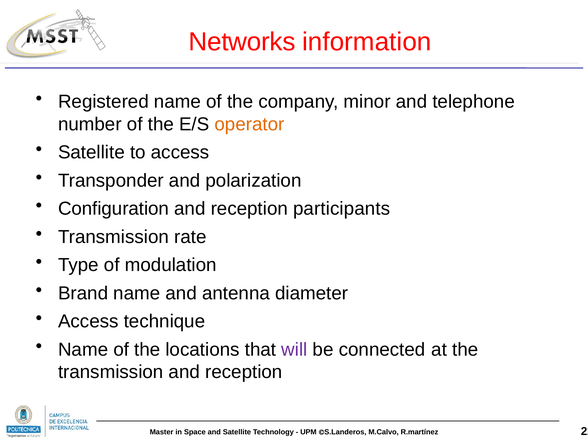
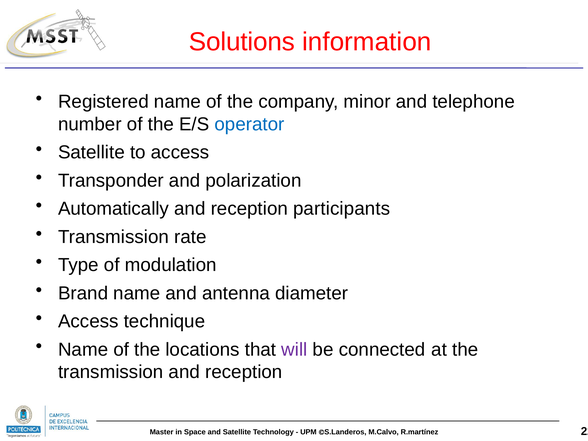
Networks: Networks -> Solutions
operator colour: orange -> blue
Configuration: Configuration -> Automatically
